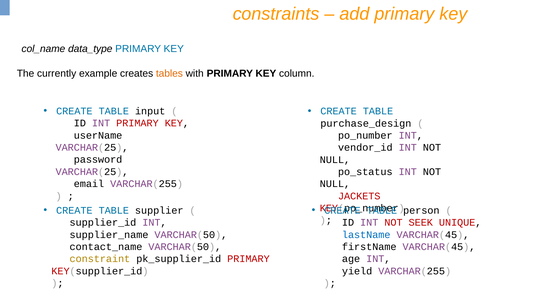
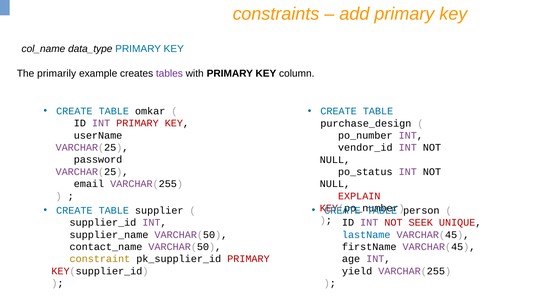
currently: currently -> primarily
tables colour: orange -> purple
input: input -> omkar
JACKETS: JACKETS -> EXPLAIN
